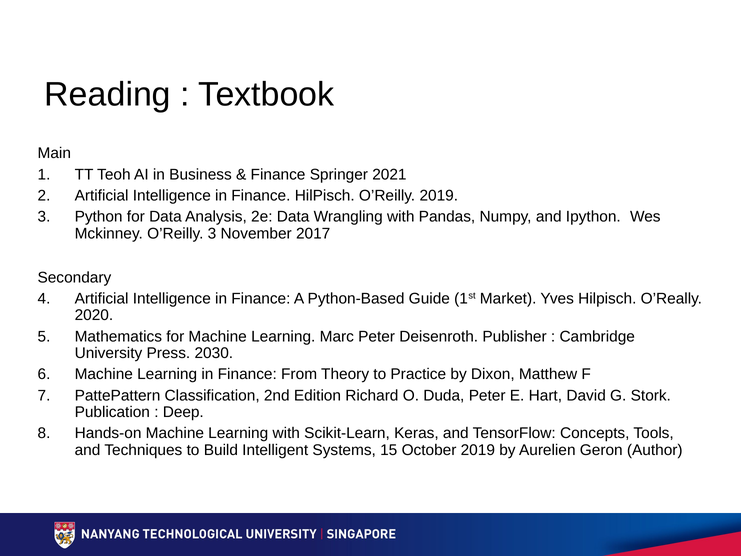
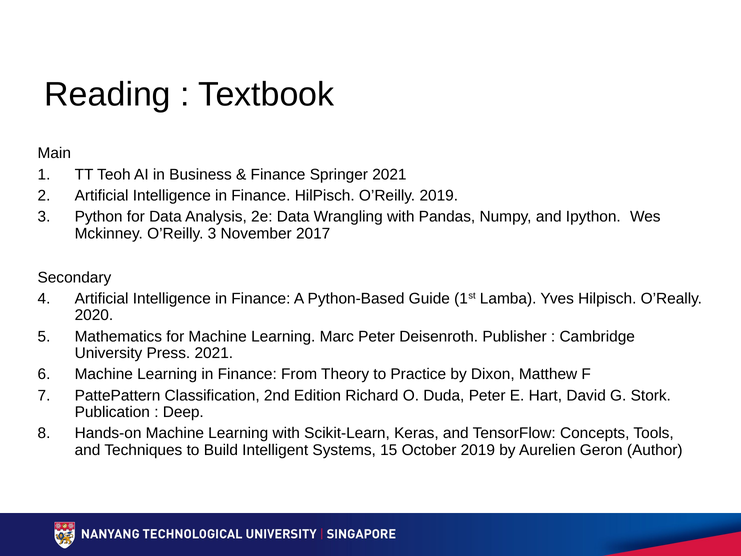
Market: Market -> Lamba
Press 2030: 2030 -> 2021
